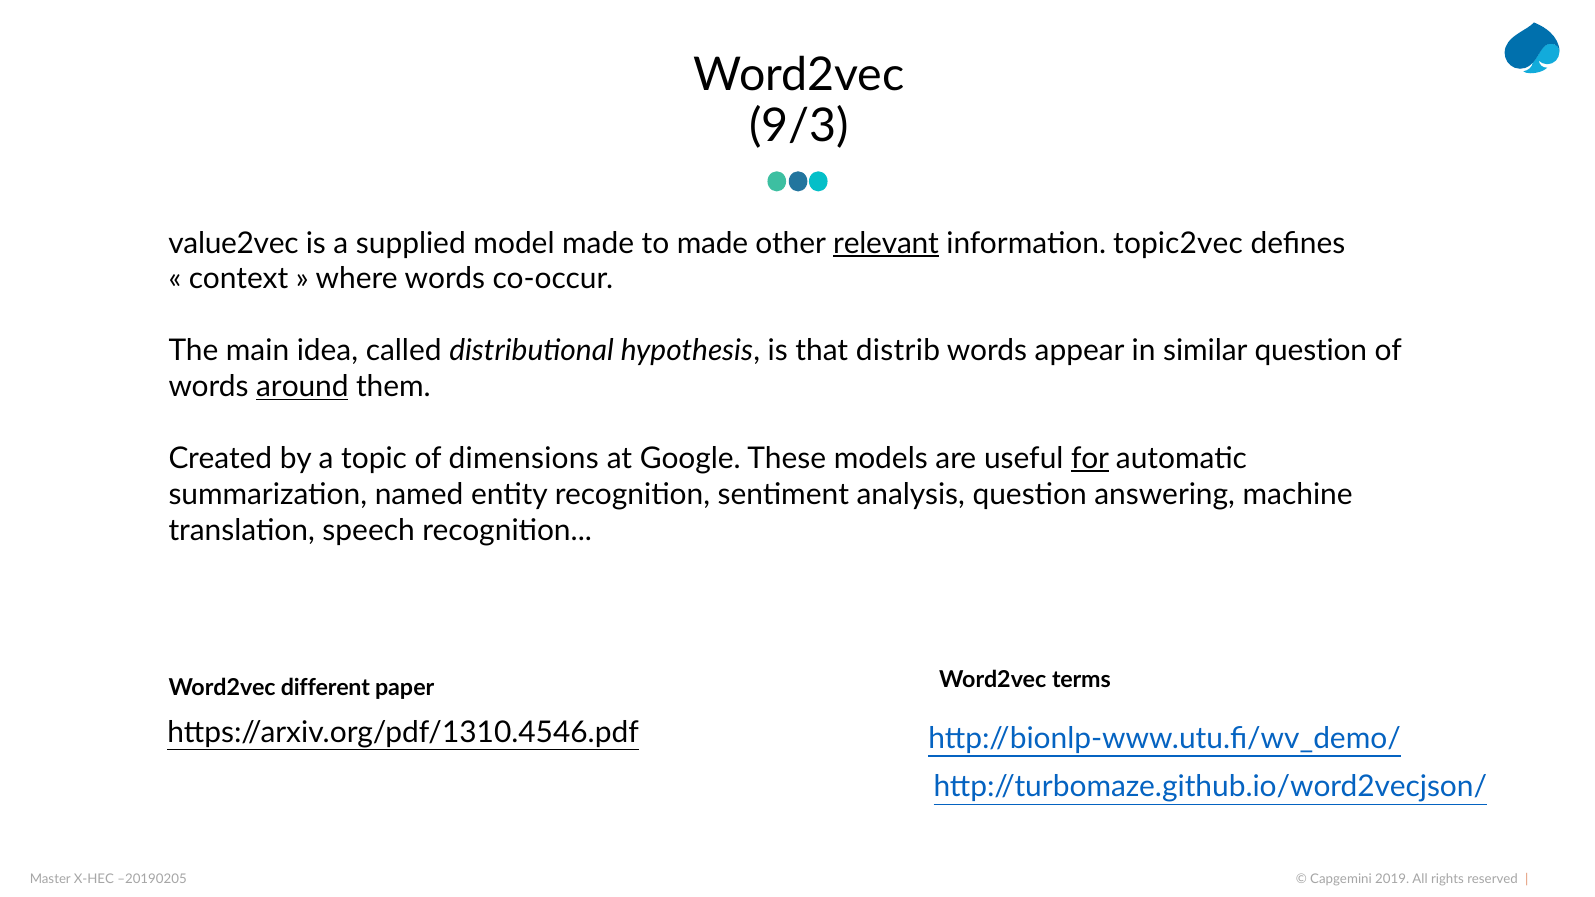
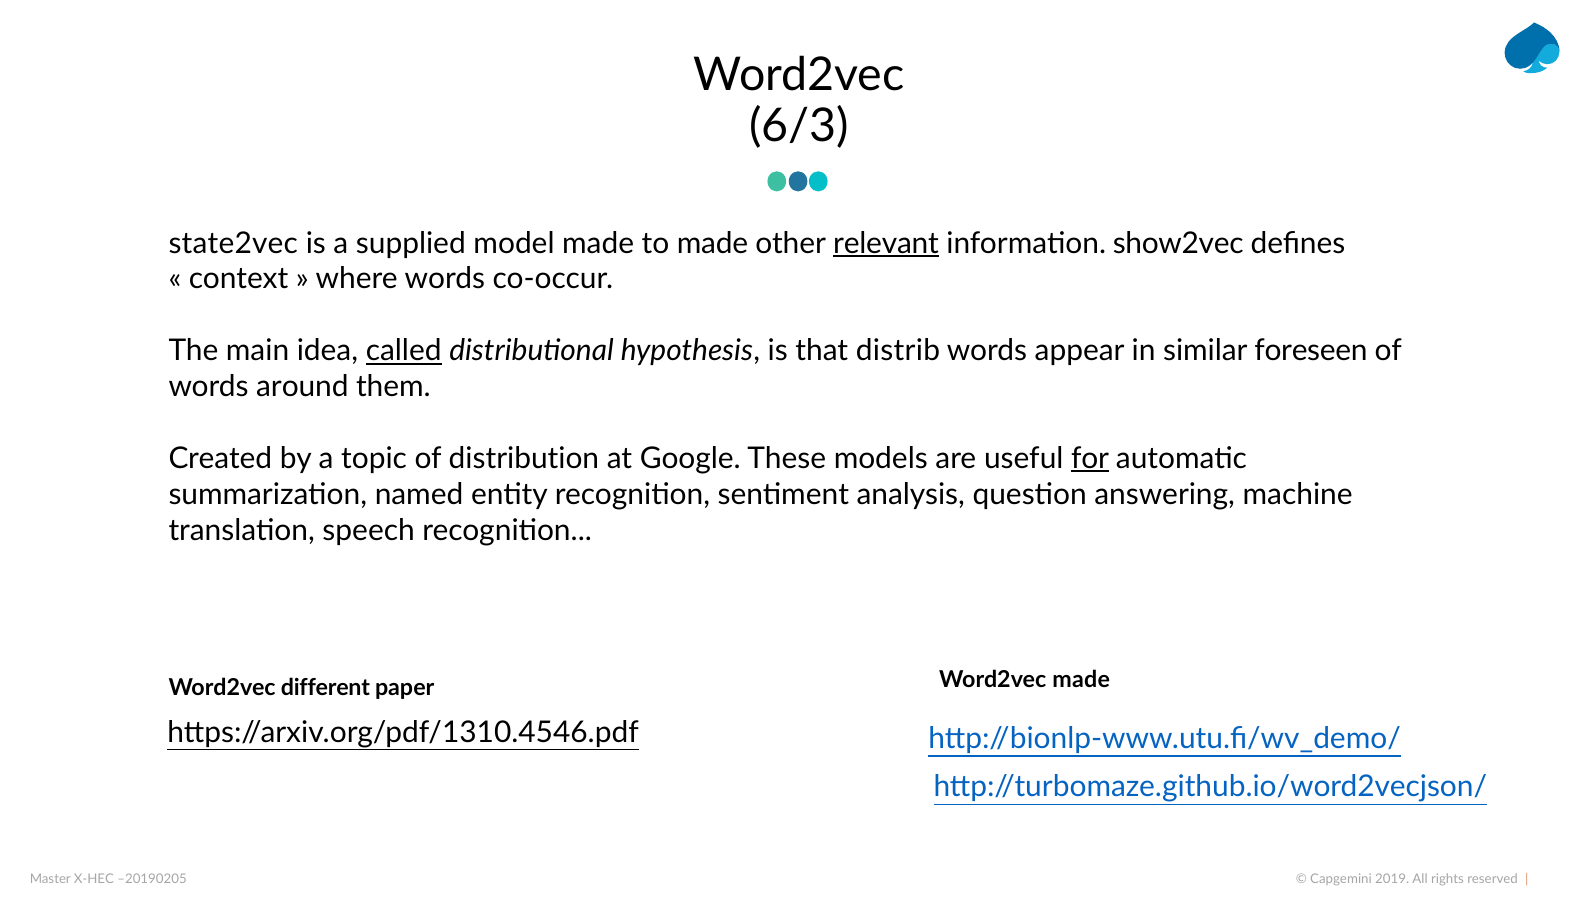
9/3: 9/3 -> 6/3
value2vec: value2vec -> state2vec
topic2vec: topic2vec -> show2vec
called underline: none -> present
similar question: question -> foreseen
around underline: present -> none
dimensions: dimensions -> distribution
Word2vec terms: terms -> made
